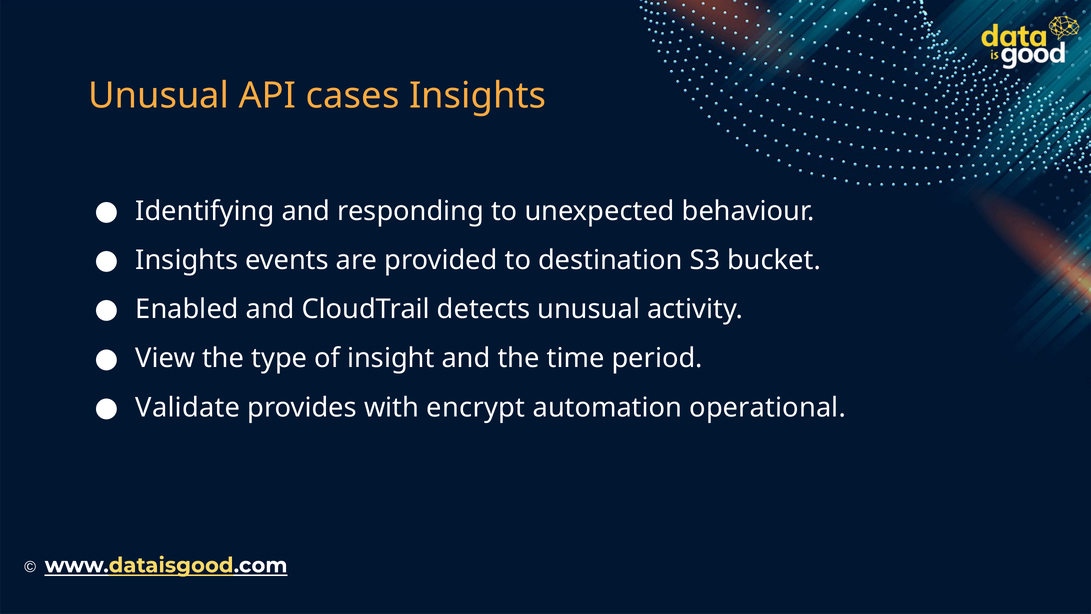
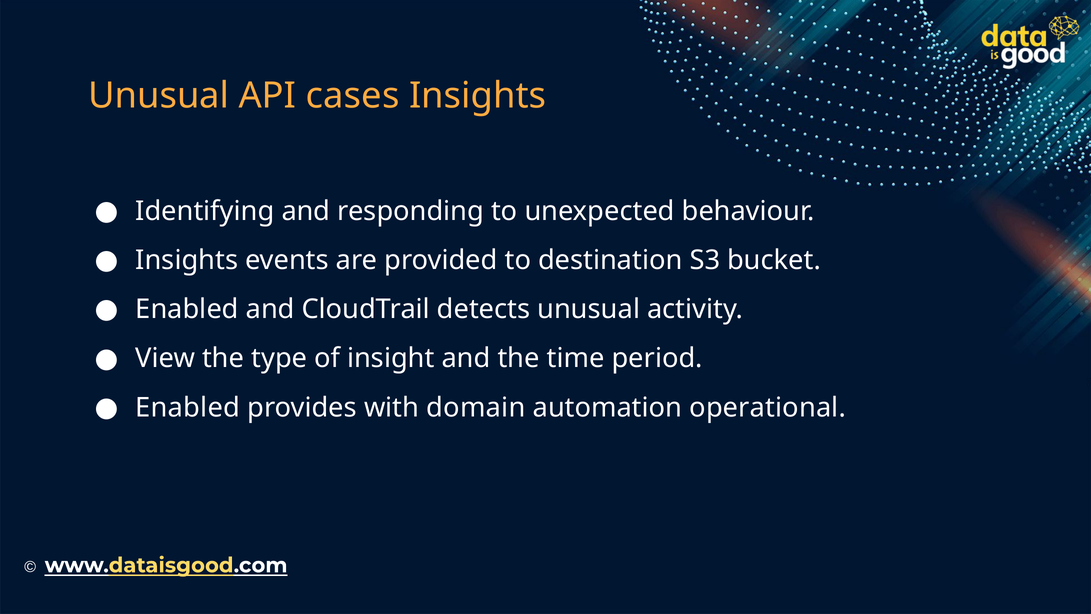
Validate at (188, 407): Validate -> Enabled
encrypt: encrypt -> domain
